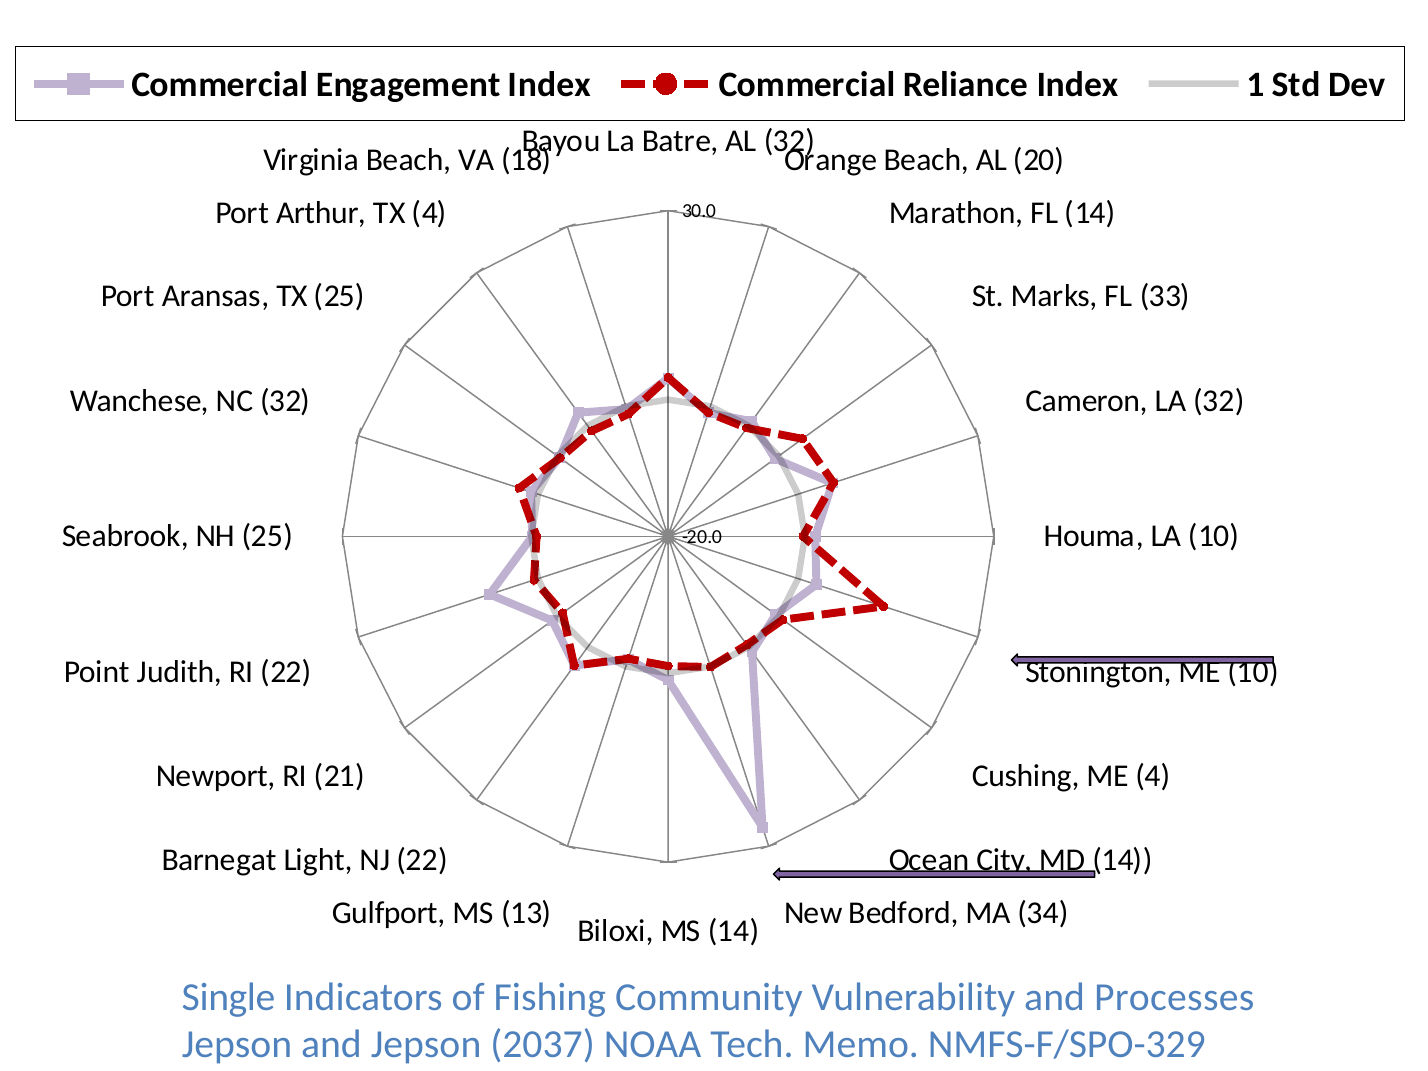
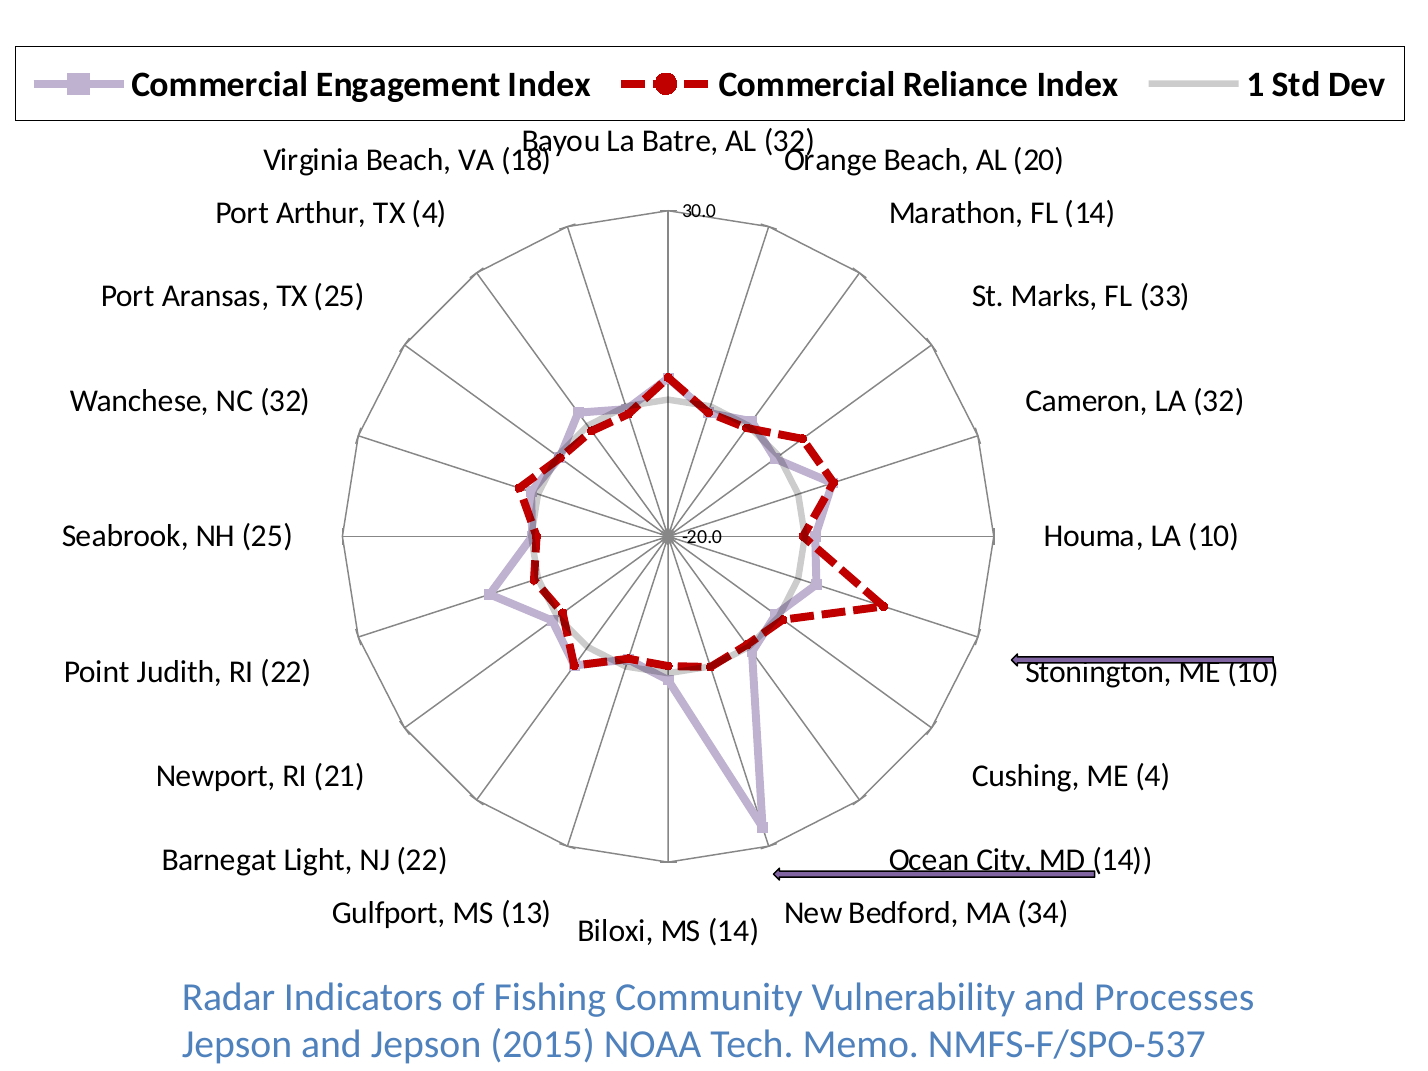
Single at (229, 997): Single -> Radar
2037: 2037 -> 2015
NMFS-F/SPO-329: NMFS-F/SPO-329 -> NMFS-F/SPO-537
